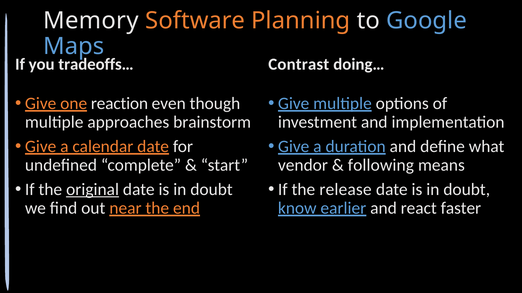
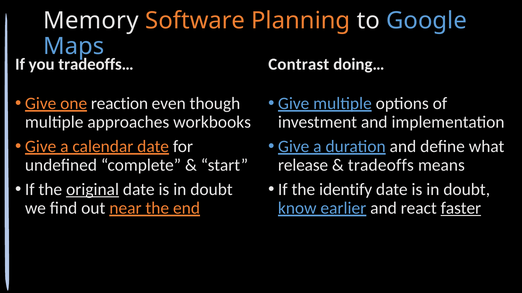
brainstorm: brainstorm -> workbooks
vendor: vendor -> release
following: following -> tradeoffs
release: release -> identify
faster underline: none -> present
